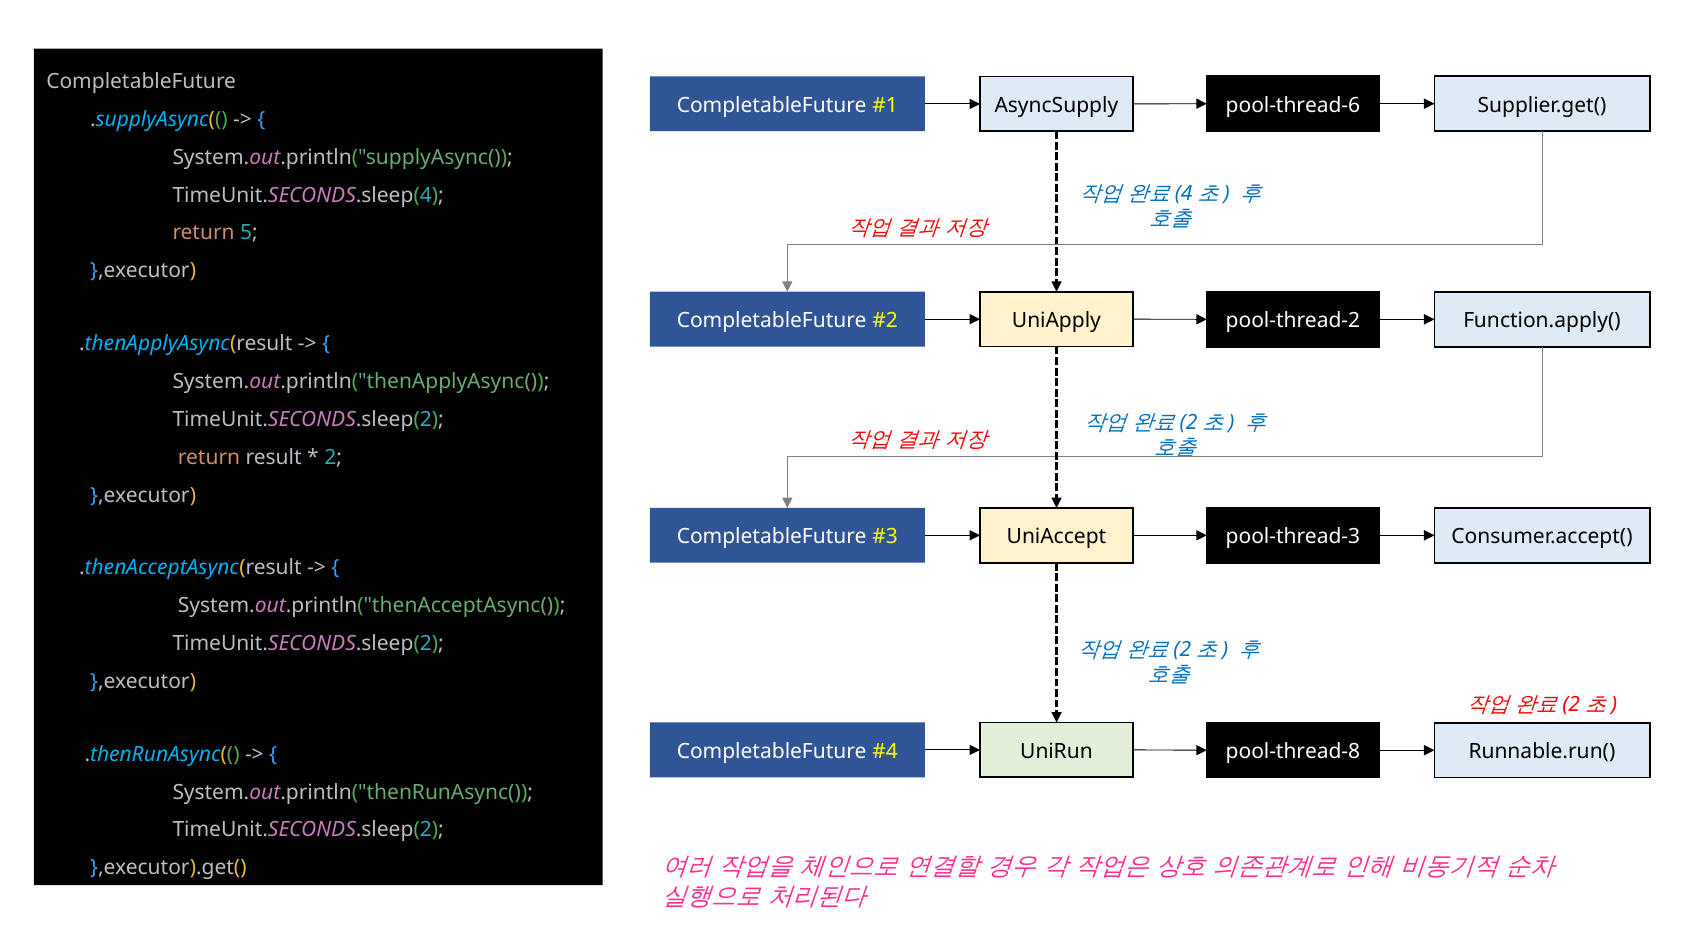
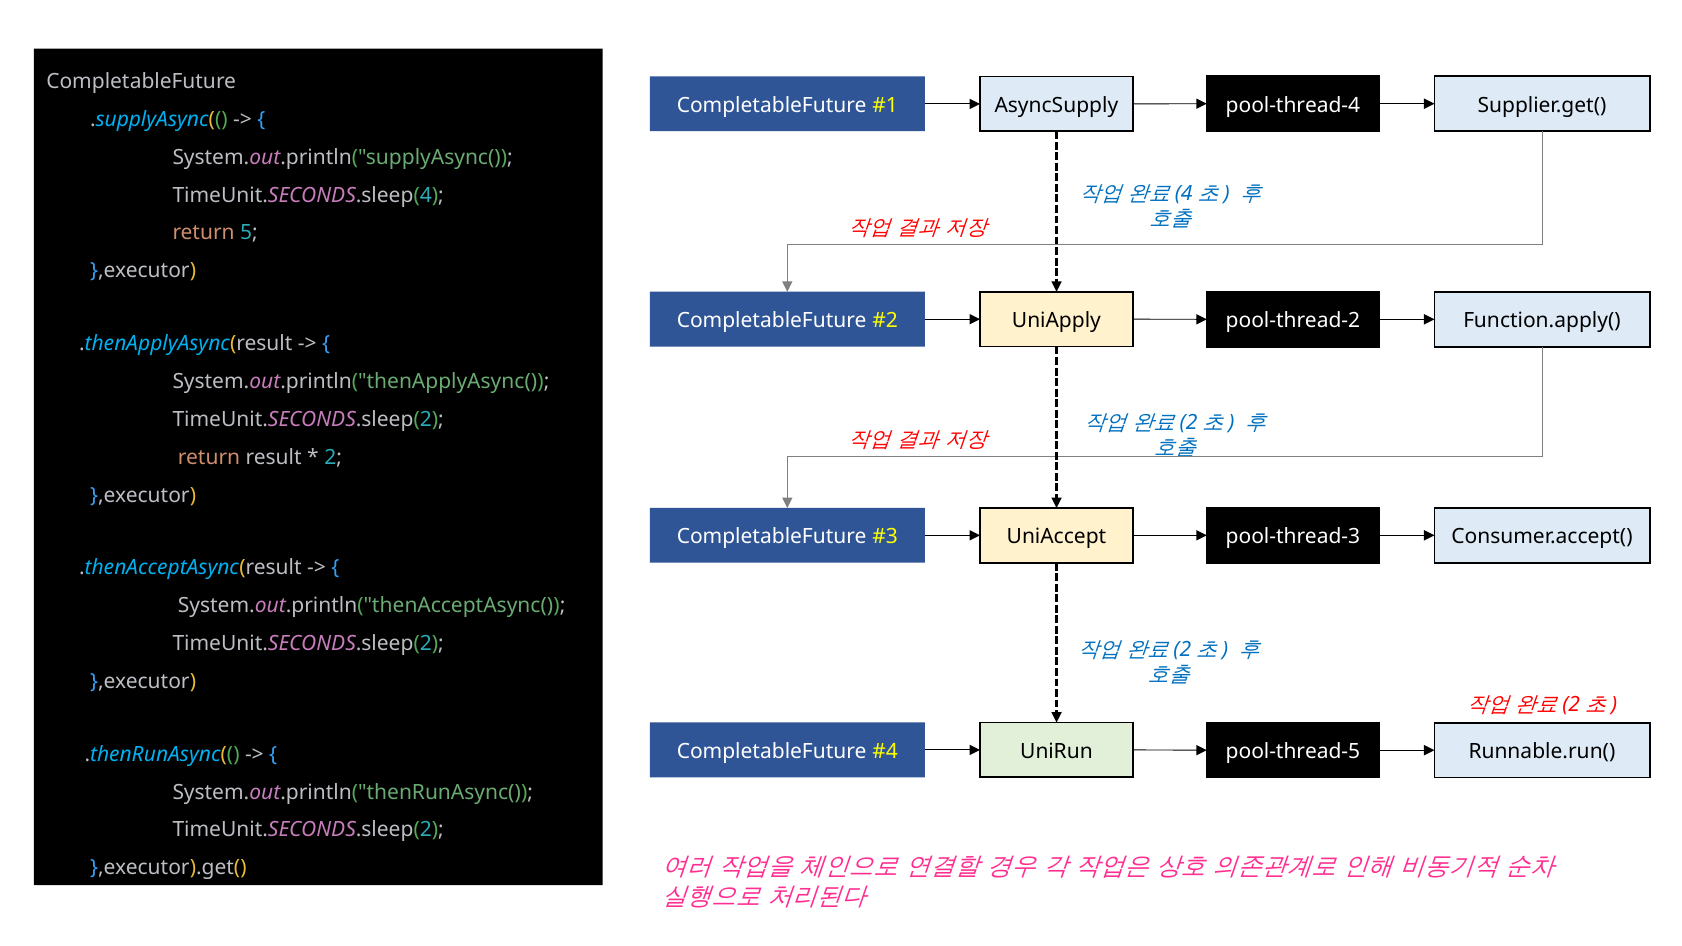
pool-thread-6: pool-thread-6 -> pool-thread-4
pool-thread-8: pool-thread-8 -> pool-thread-5
